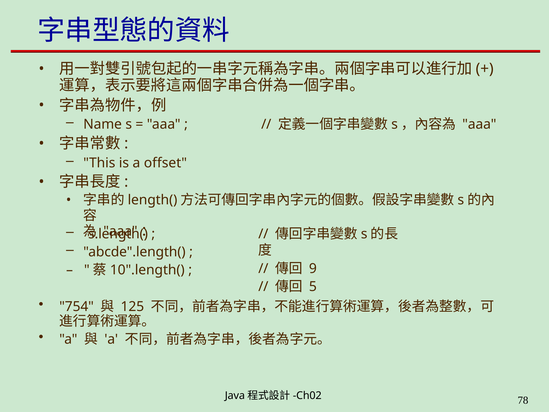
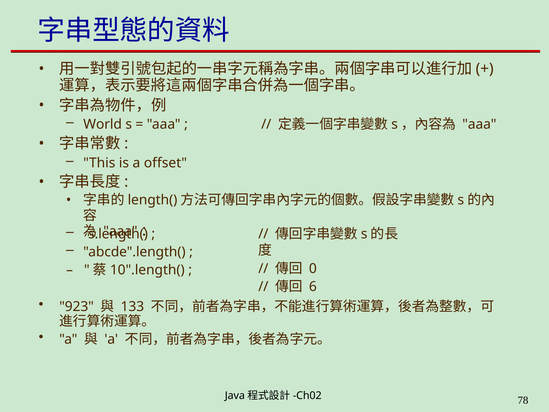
Name: Name -> World
9: 9 -> 0
5: 5 -> 6
754: 754 -> 923
125: 125 -> 133
